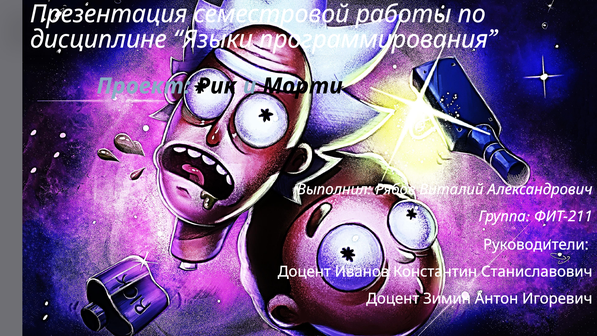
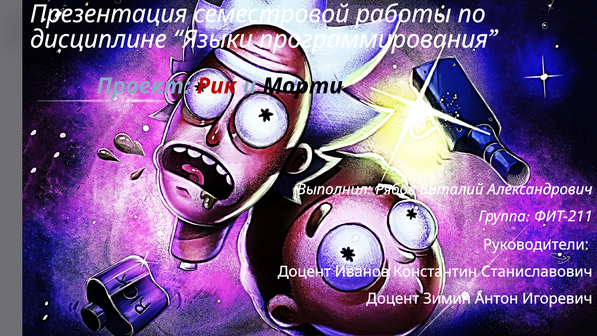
Рик colour: black -> red
